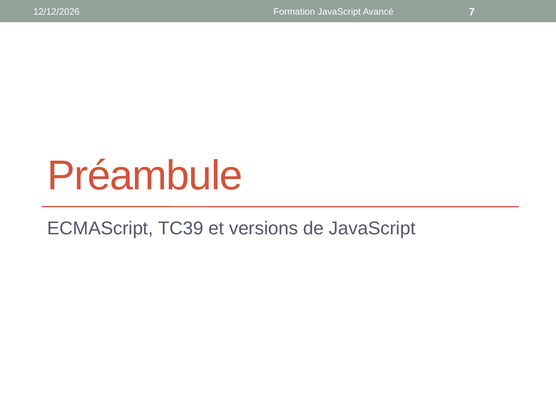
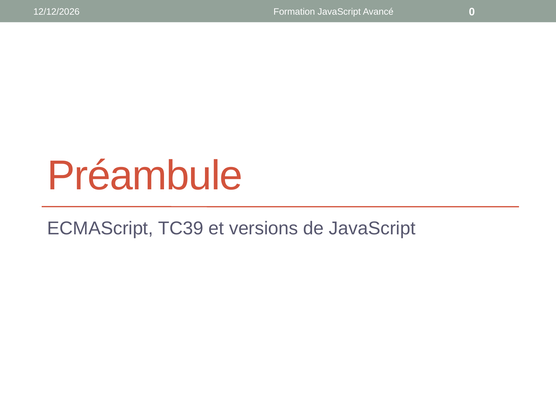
7: 7 -> 0
